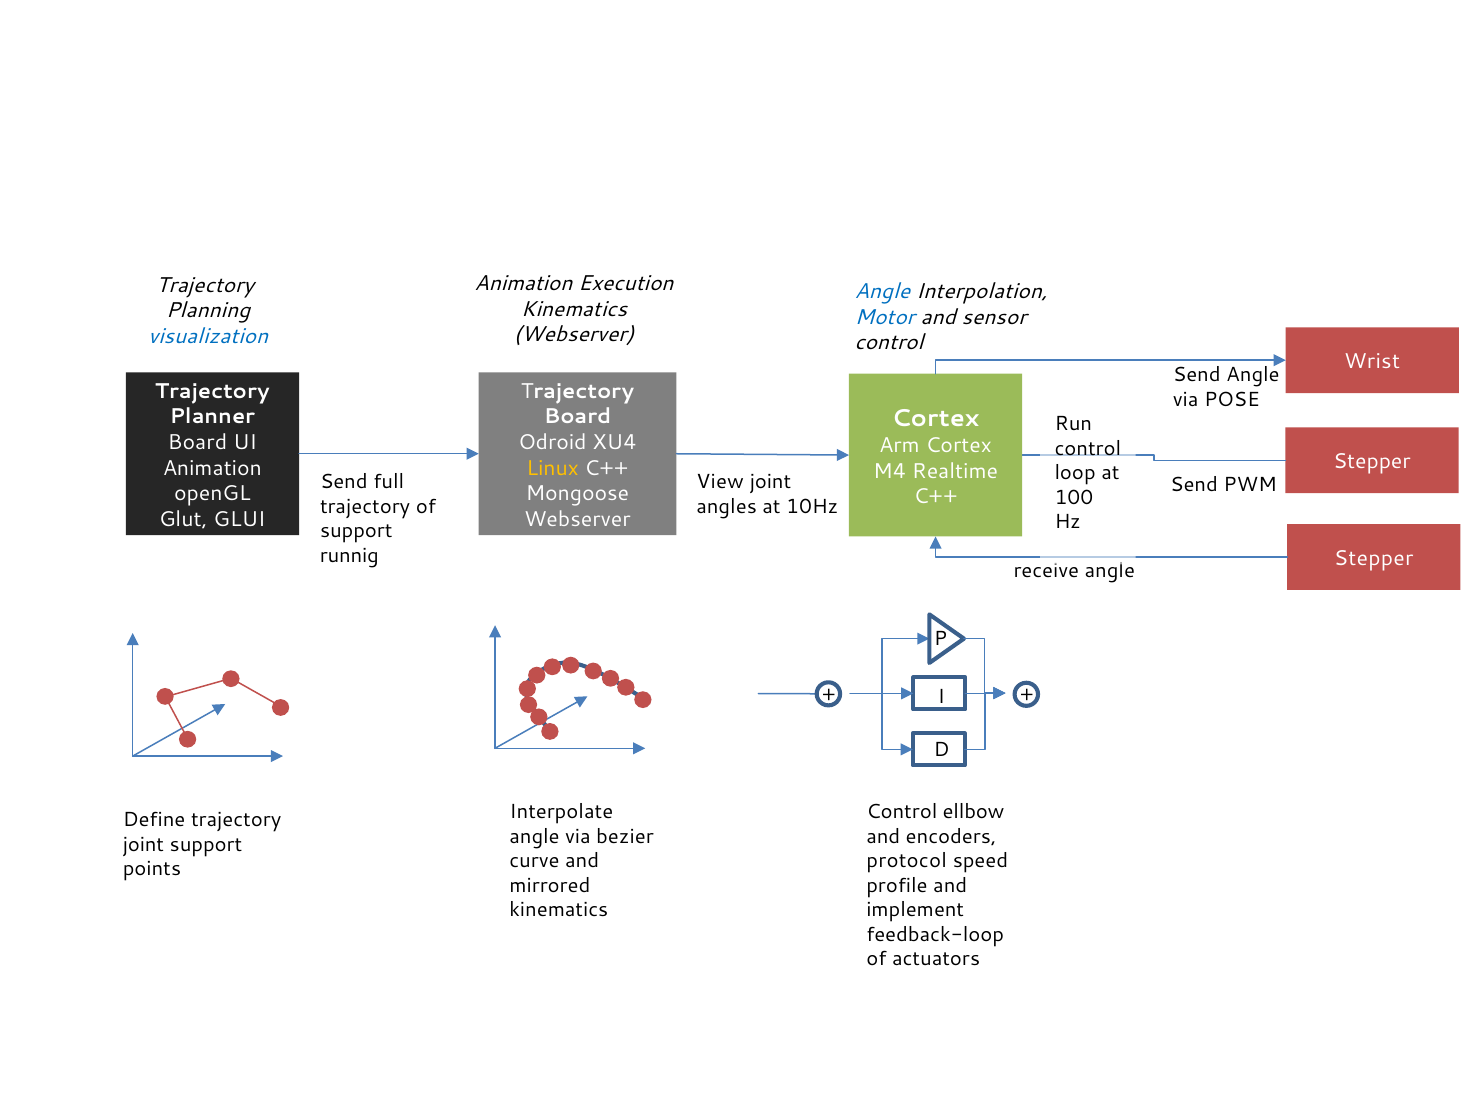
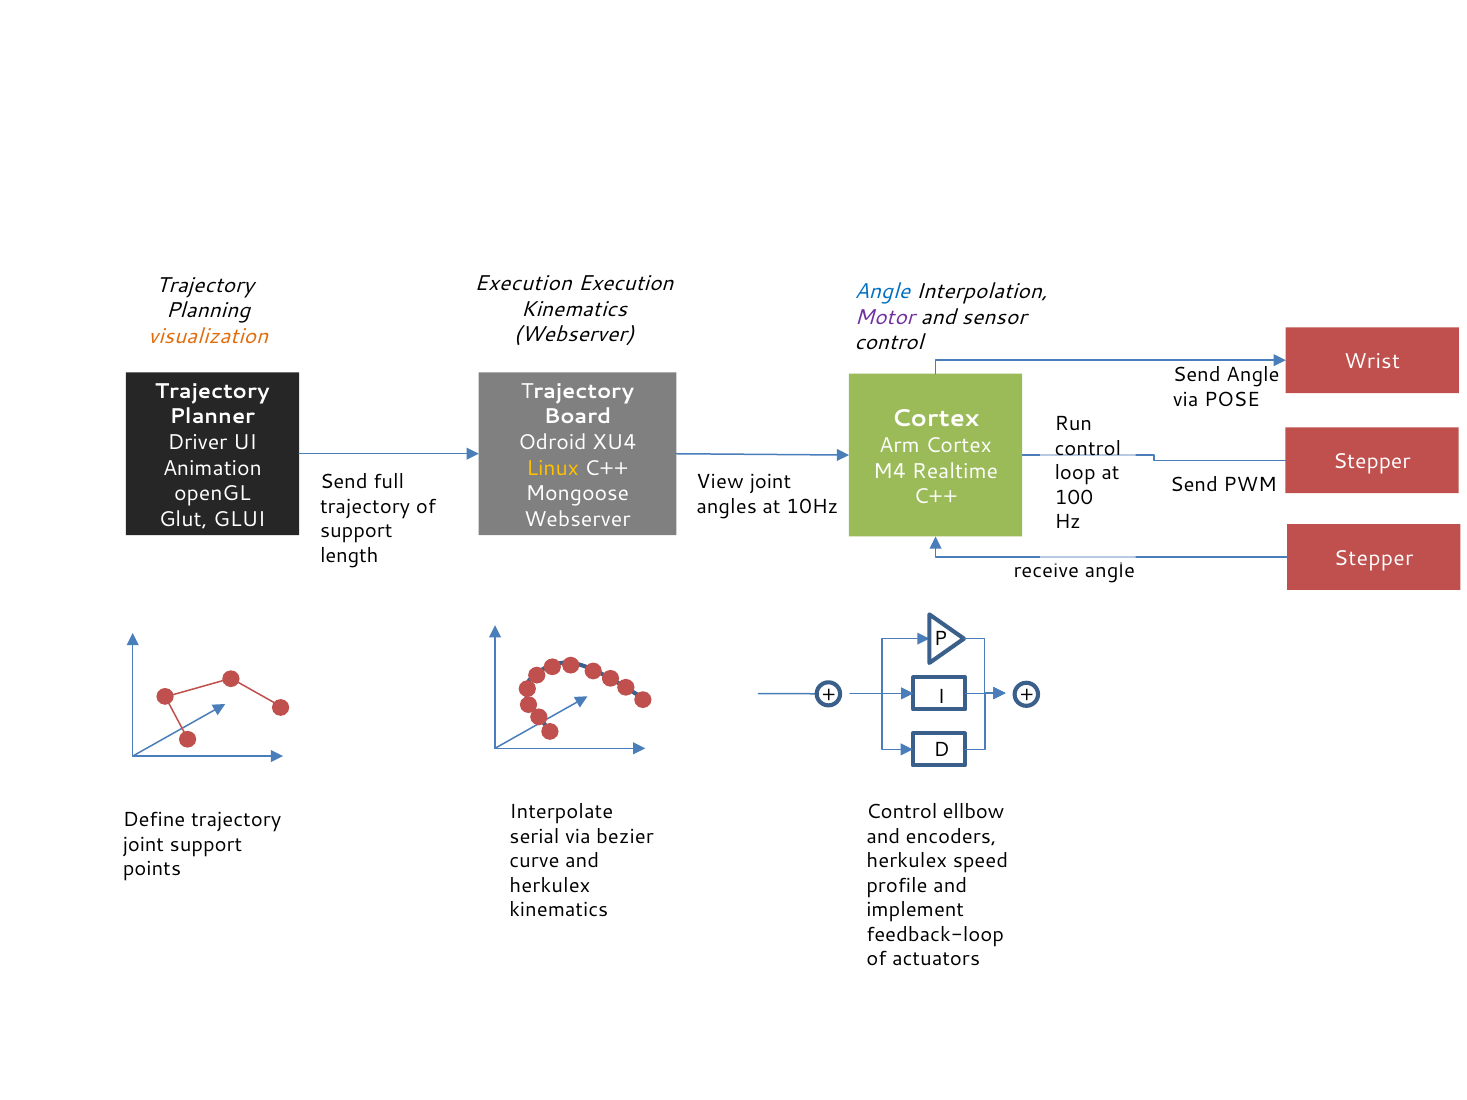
Animation at (523, 284): Animation -> Execution
Motor colour: blue -> purple
visualization colour: blue -> orange
Board at (197, 443): Board -> Driver
runnig: runnig -> length
angle at (535, 837): angle -> serial
protocol at (907, 861): protocol -> herkulex
mirrored at (550, 886): mirrored -> herkulex
